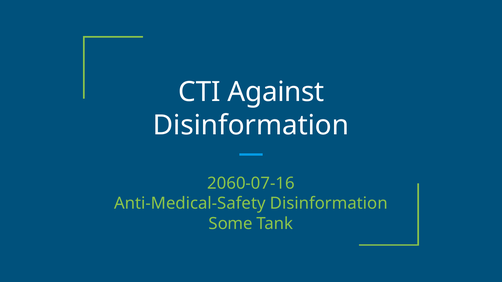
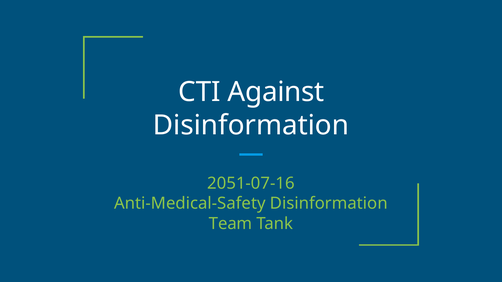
2060-07-16: 2060-07-16 -> 2051-07-16
Some: Some -> Team
